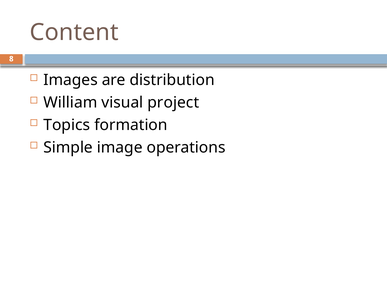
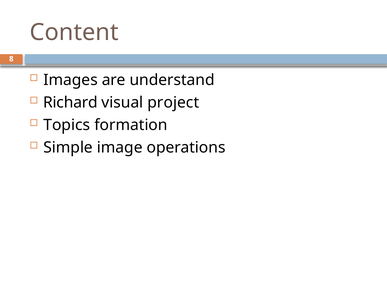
distribution: distribution -> understand
William: William -> Richard
